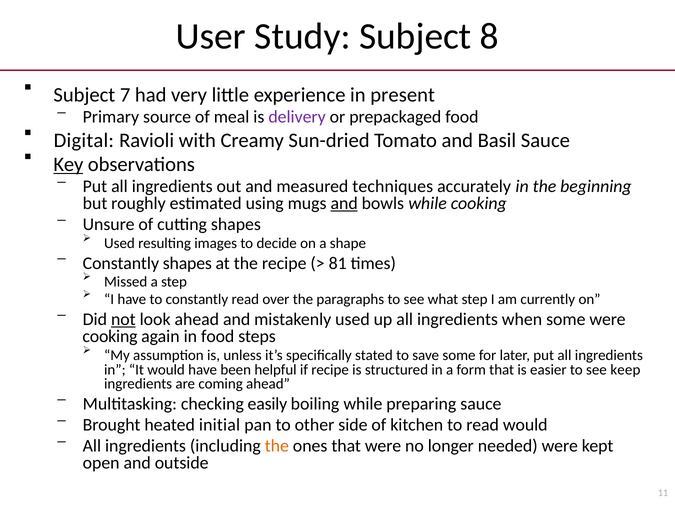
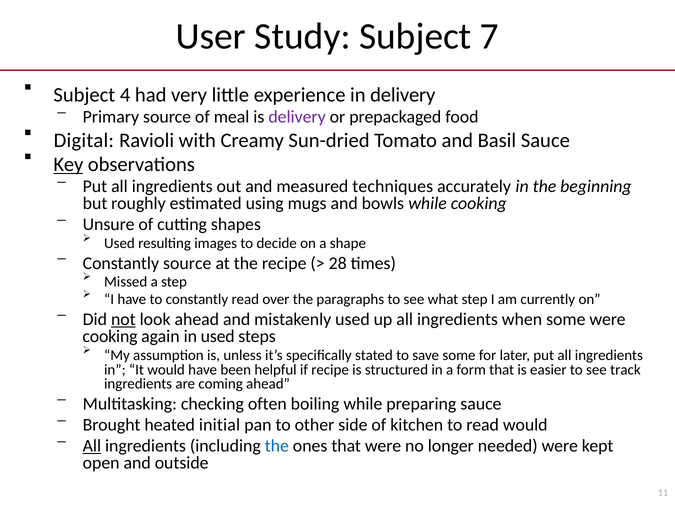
8: 8 -> 7
7: 7 -> 4
in present: present -> delivery
and at (344, 204) underline: present -> none
Constantly shapes: shapes -> source
81: 81 -> 28
in food: food -> used
keep: keep -> track
easily: easily -> often
All at (92, 446) underline: none -> present
the at (277, 446) colour: orange -> blue
